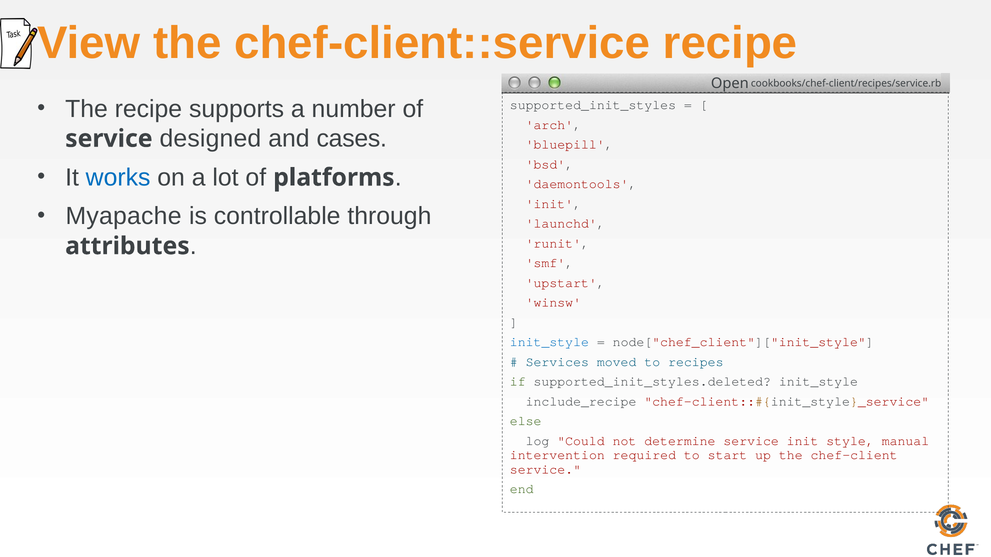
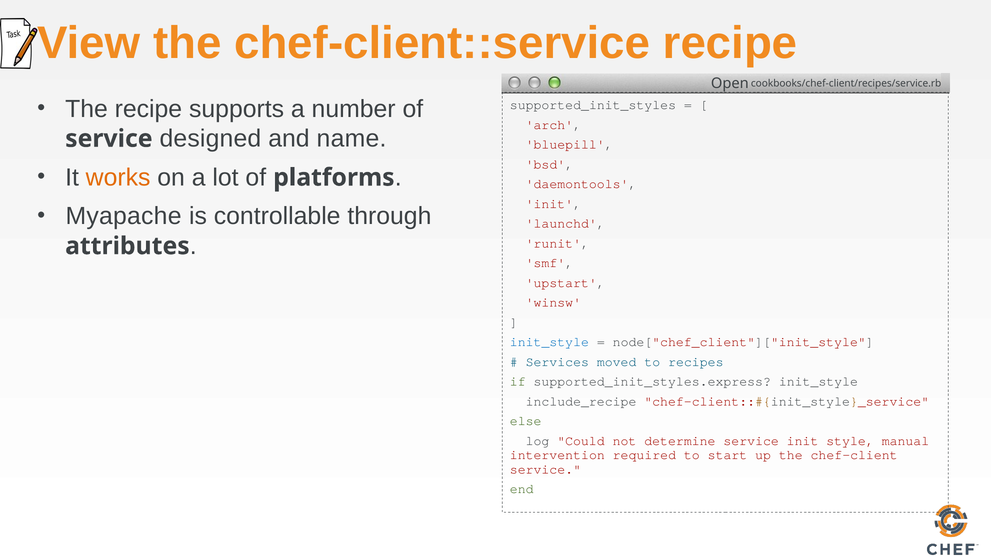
cases: cases -> name
works colour: blue -> orange
supported_init_styles.deleted: supported_init_styles.deleted -> supported_init_styles.express
